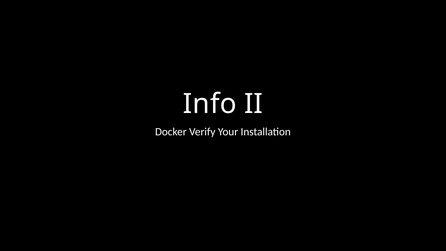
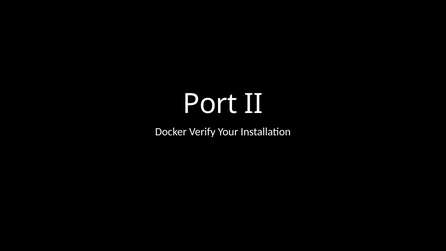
Info: Info -> Port
